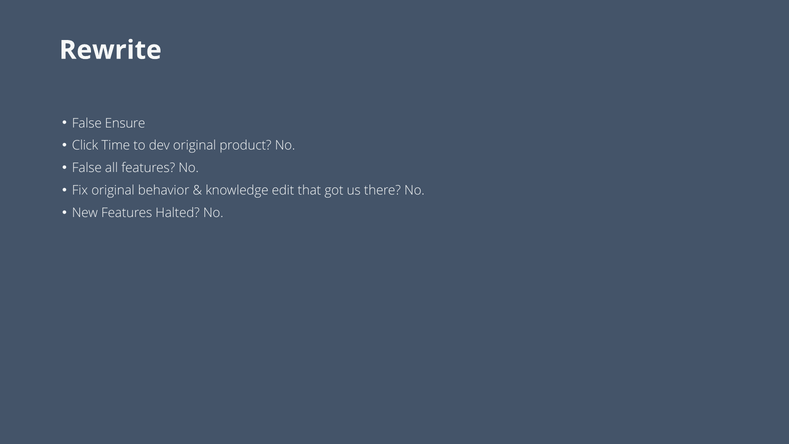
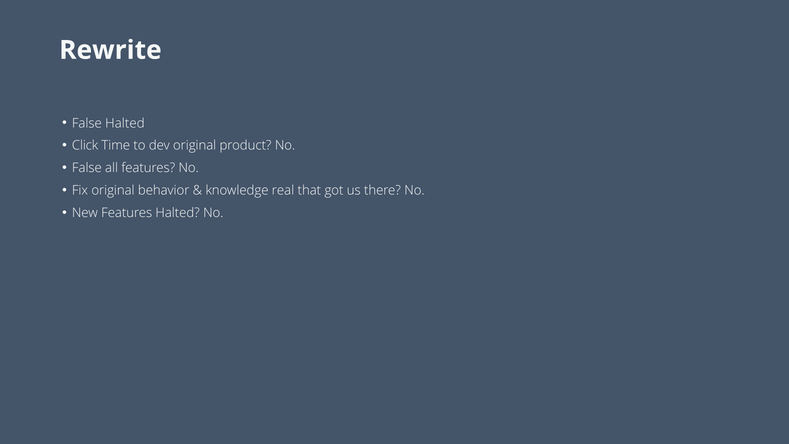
False Ensure: Ensure -> Halted
edit: edit -> real
